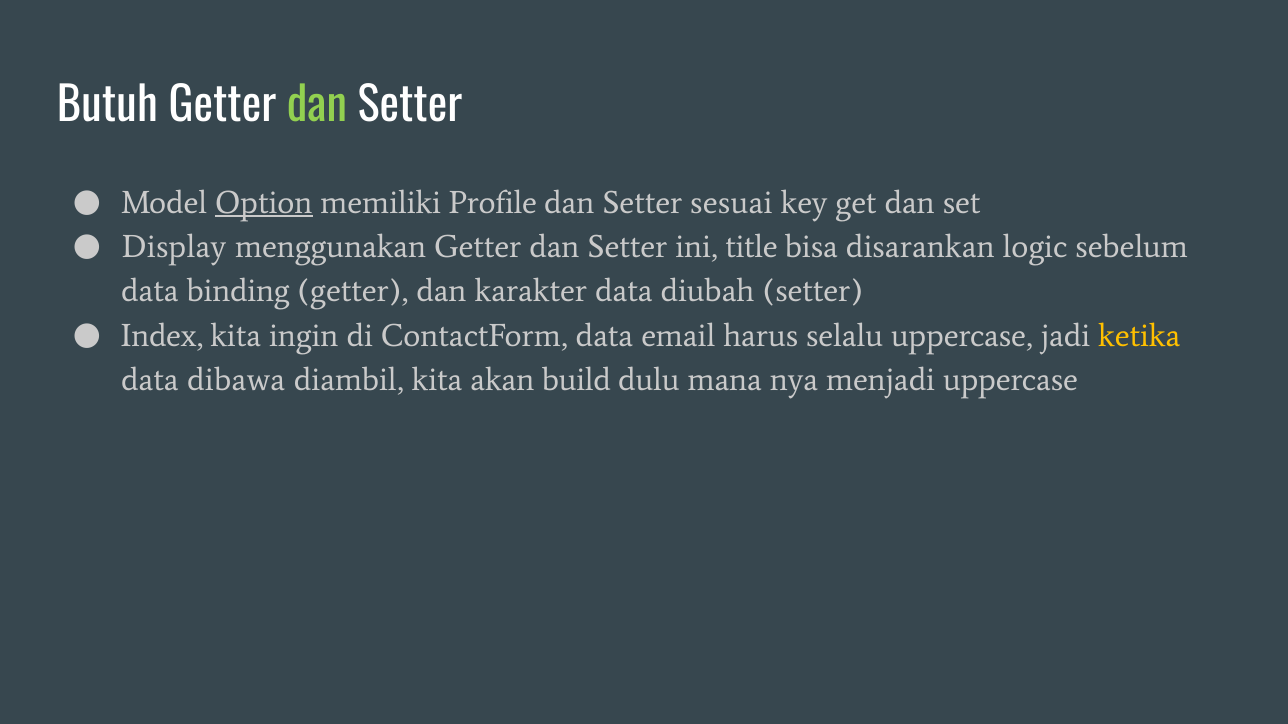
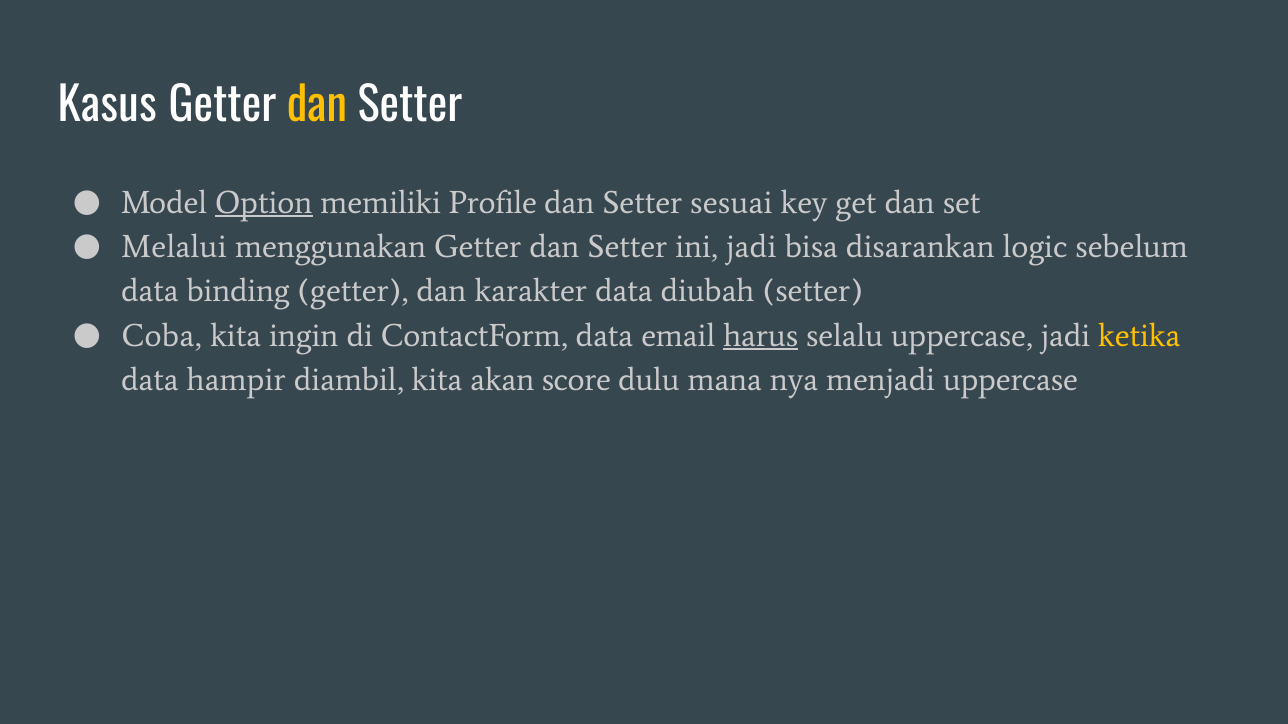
Butuh: Butuh -> Kasus
dan at (317, 107) colour: light green -> yellow
Display: Display -> Melalui
ini title: title -> jadi
Index: Index -> Coba
harus underline: none -> present
dibawa: dibawa -> hampir
build: build -> score
